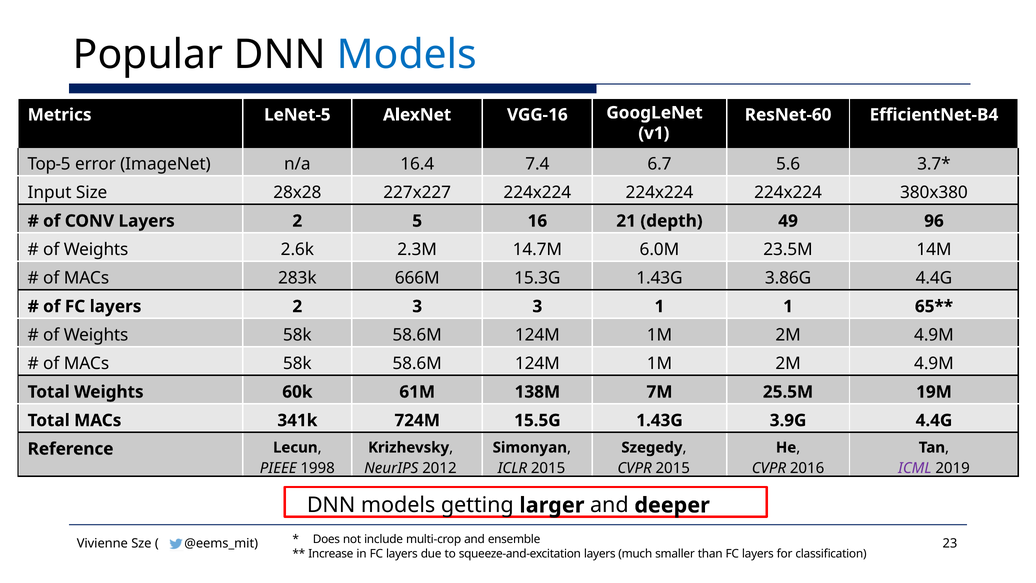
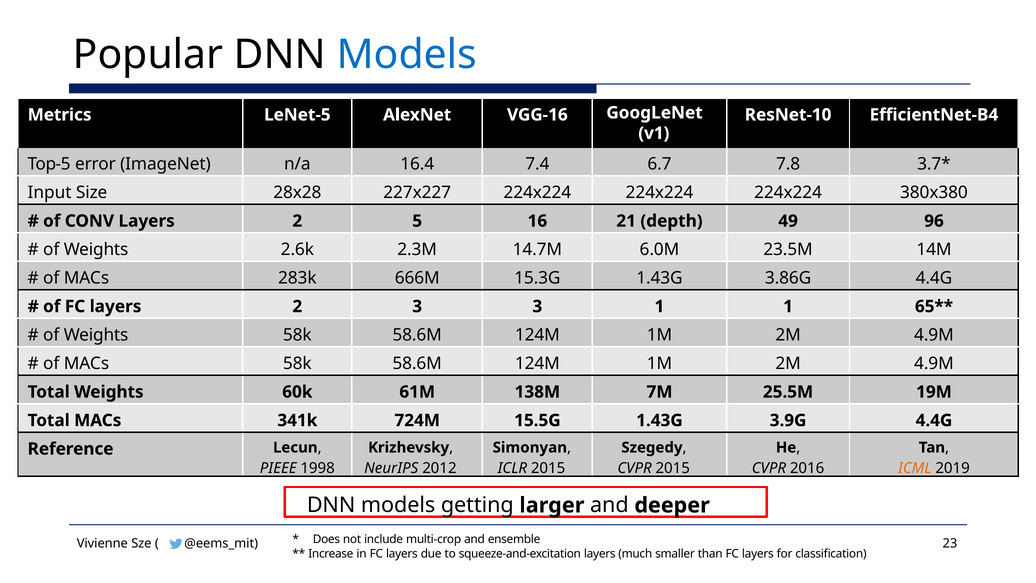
ResNet-60: ResNet-60 -> ResNet-10
5.6: 5.6 -> 7.8
ICML colour: purple -> orange
